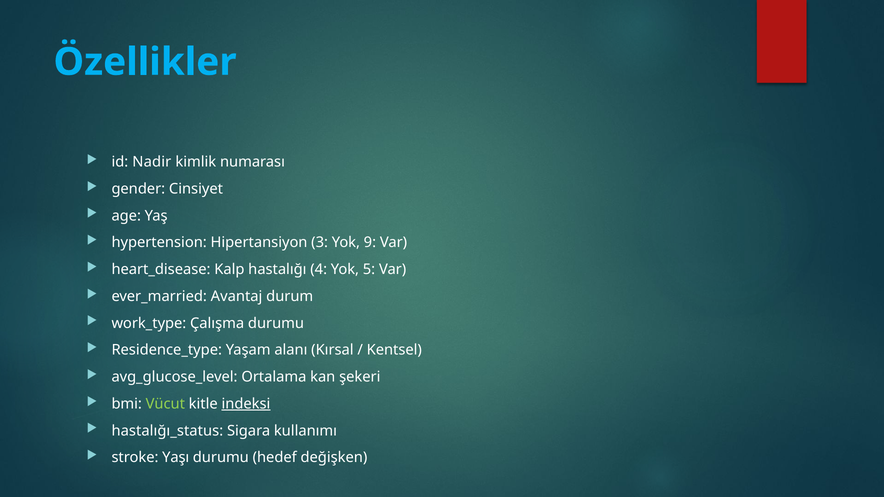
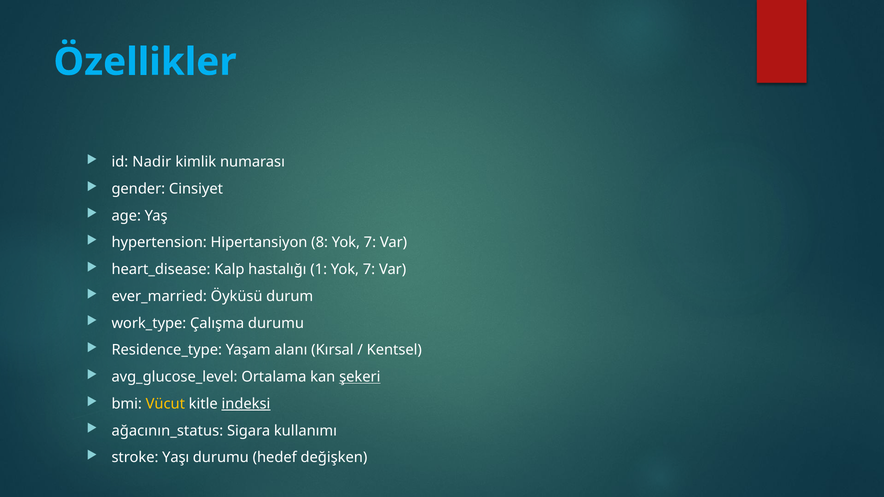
3: 3 -> 8
9 at (370, 243): 9 -> 7
4: 4 -> 1
5 at (369, 270): 5 -> 7
Avantaj: Avantaj -> Öyküsü
şekeri underline: none -> present
Vücut colour: light green -> yellow
hastalığı_status: hastalığı_status -> ağacının_status
